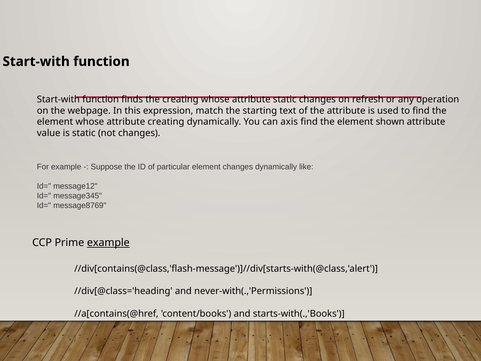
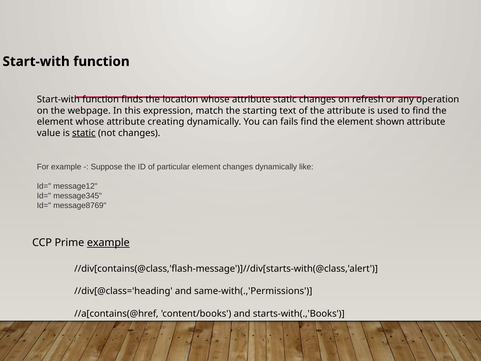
the creating: creating -> location
axis: axis -> fails
static at (84, 133) underline: none -> present
never-with(.,'Permissions: never-with(.,'Permissions -> same-with(.,'Permissions
